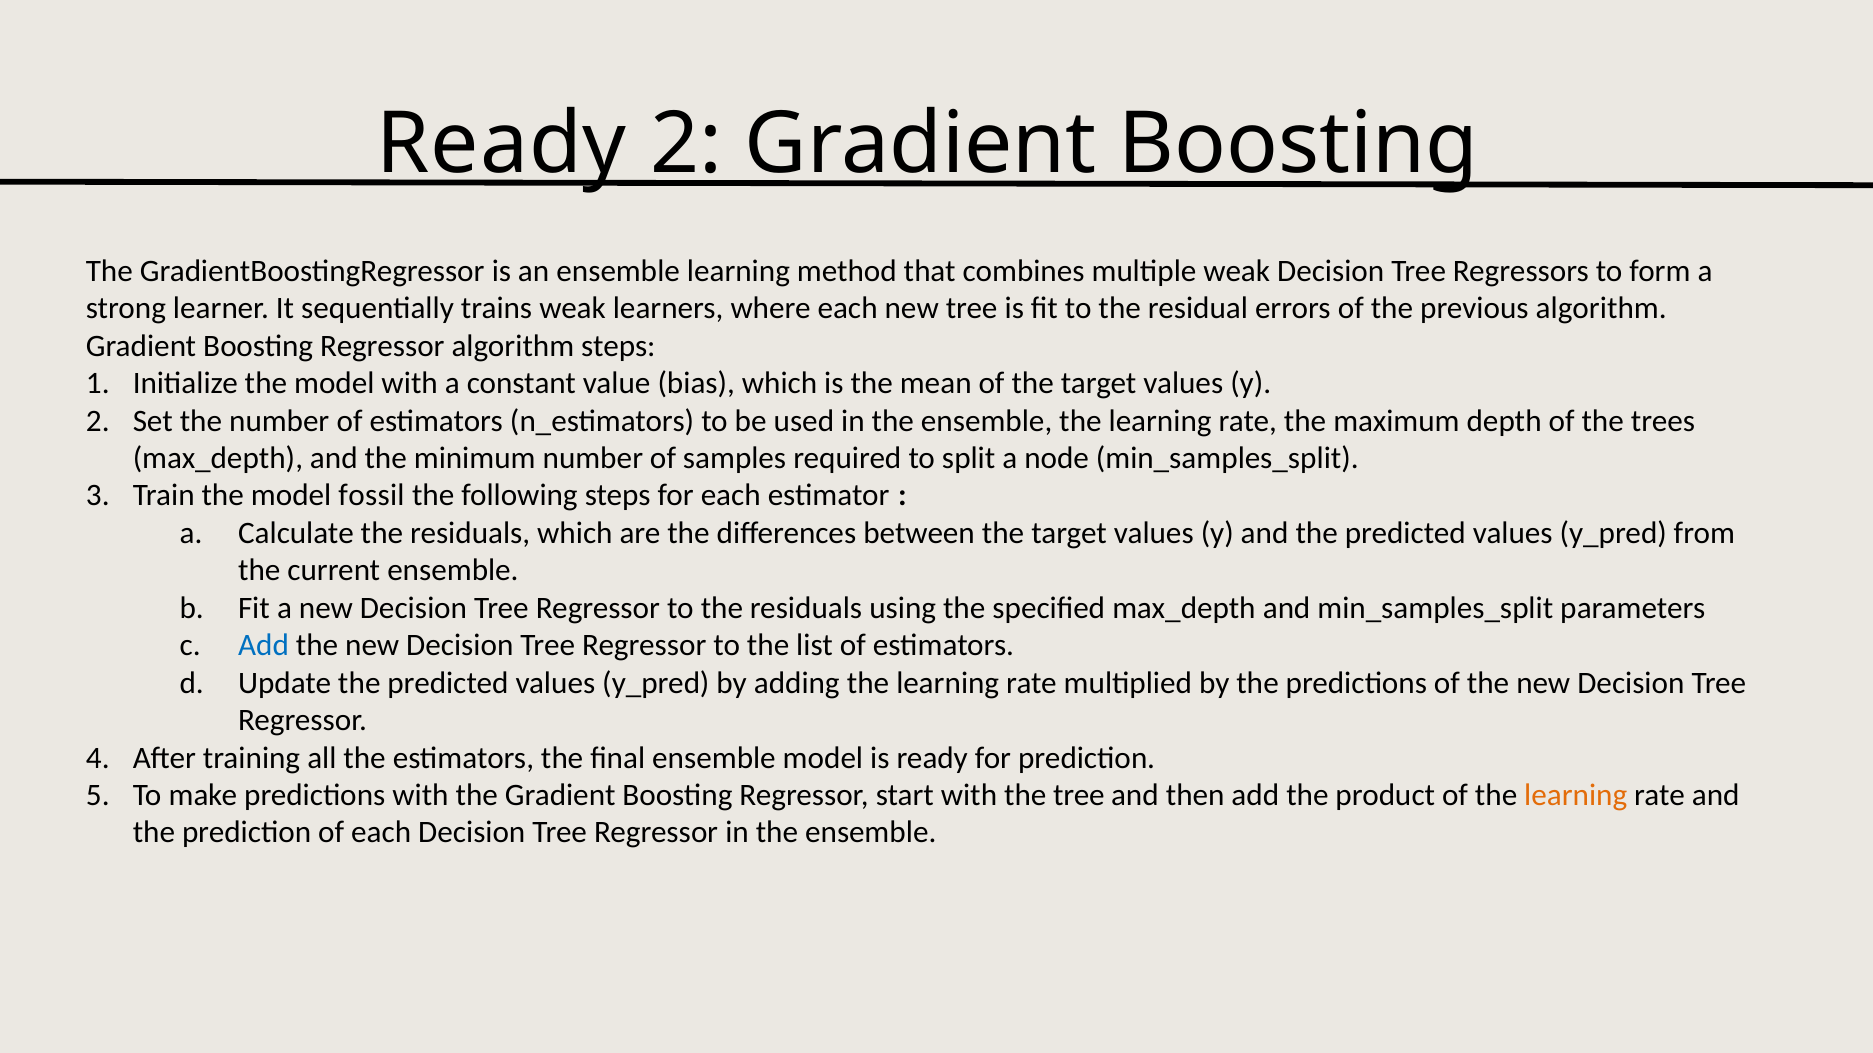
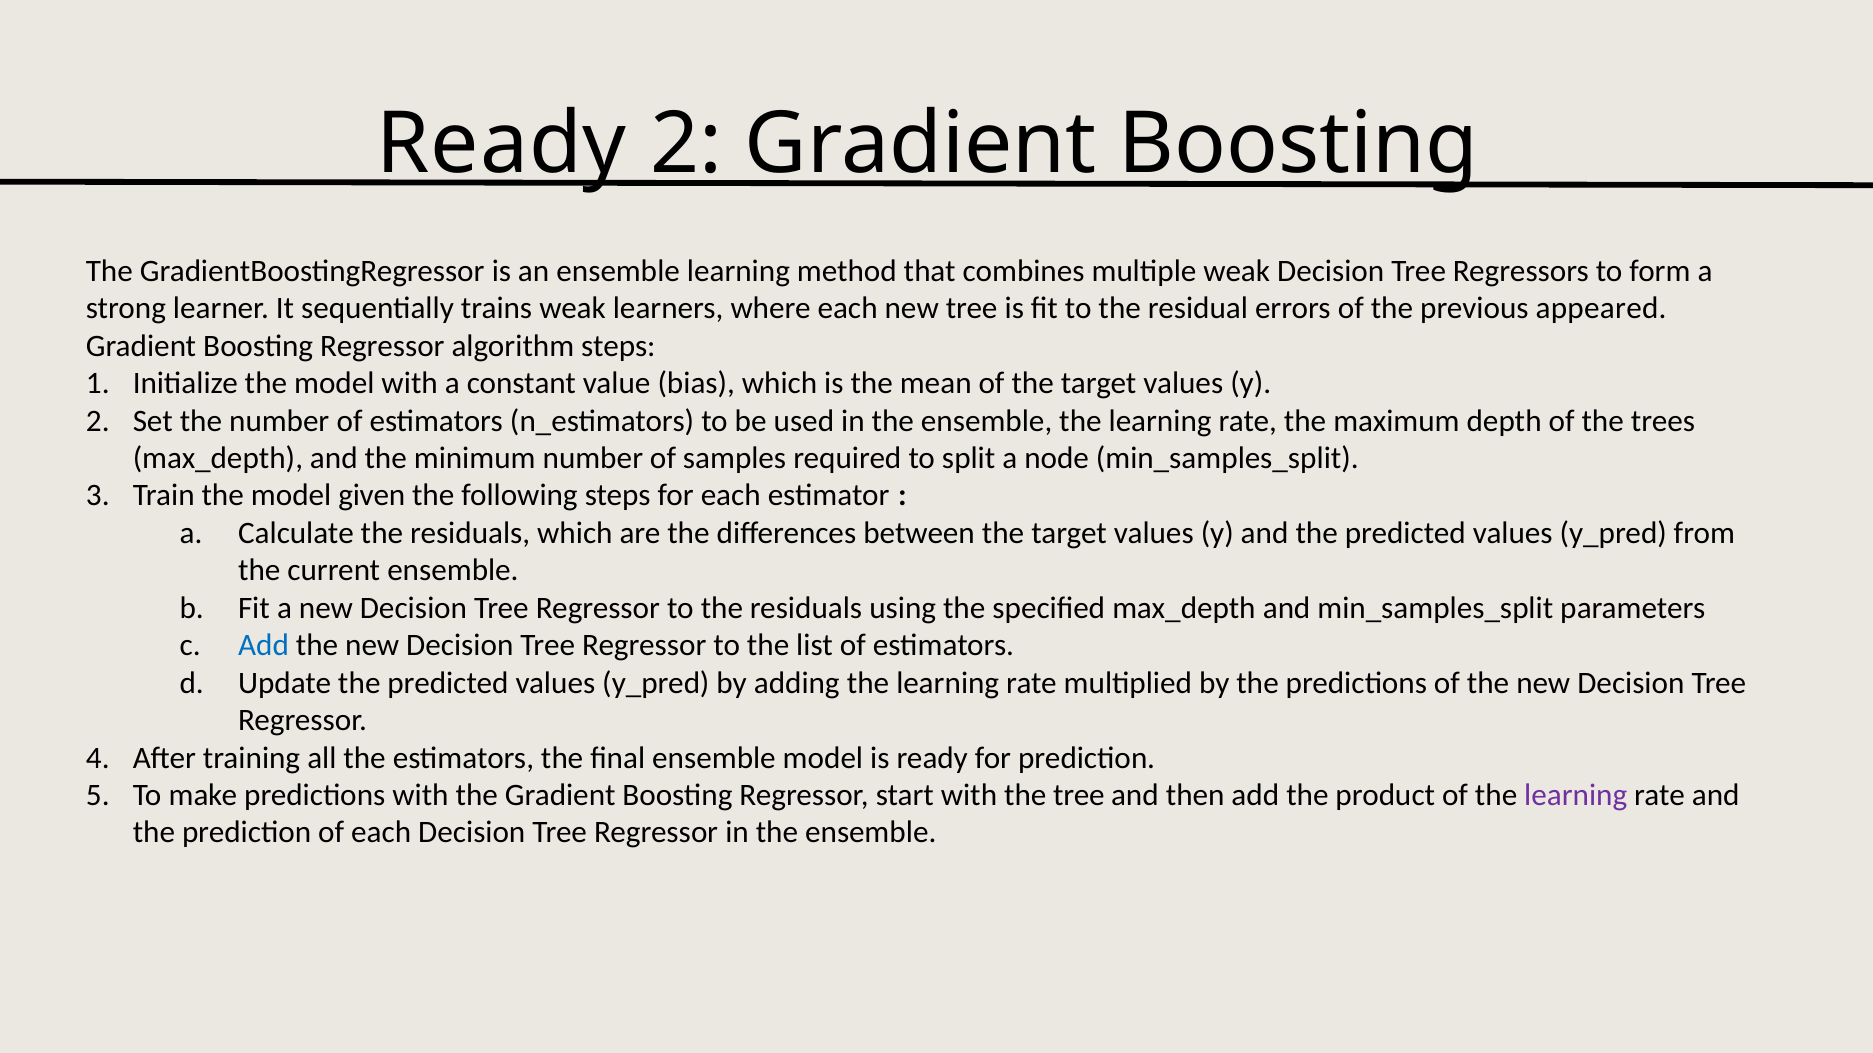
previous algorithm: algorithm -> appeared
fossil: fossil -> given
learning at (1576, 796) colour: orange -> purple
